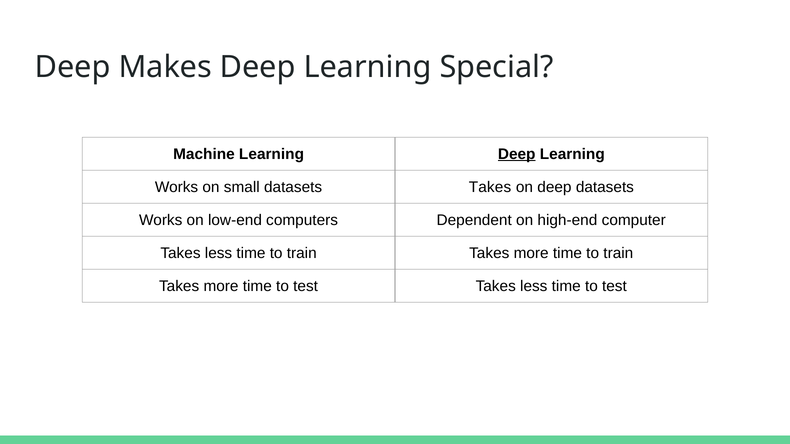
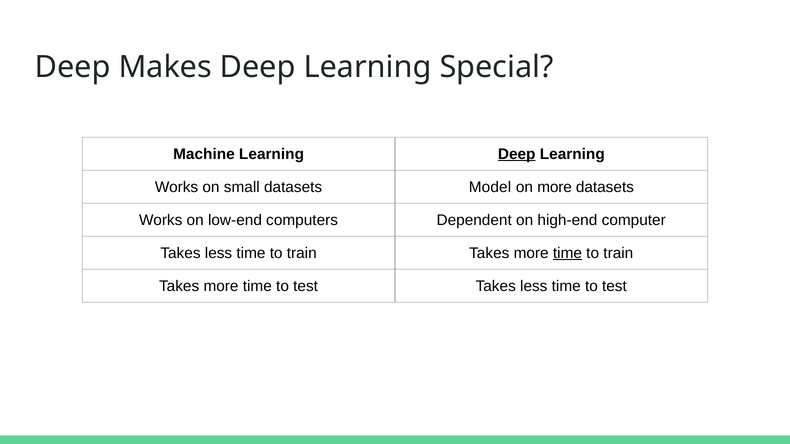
datasets Takes: Takes -> Model
on deep: deep -> more
time at (567, 253) underline: none -> present
